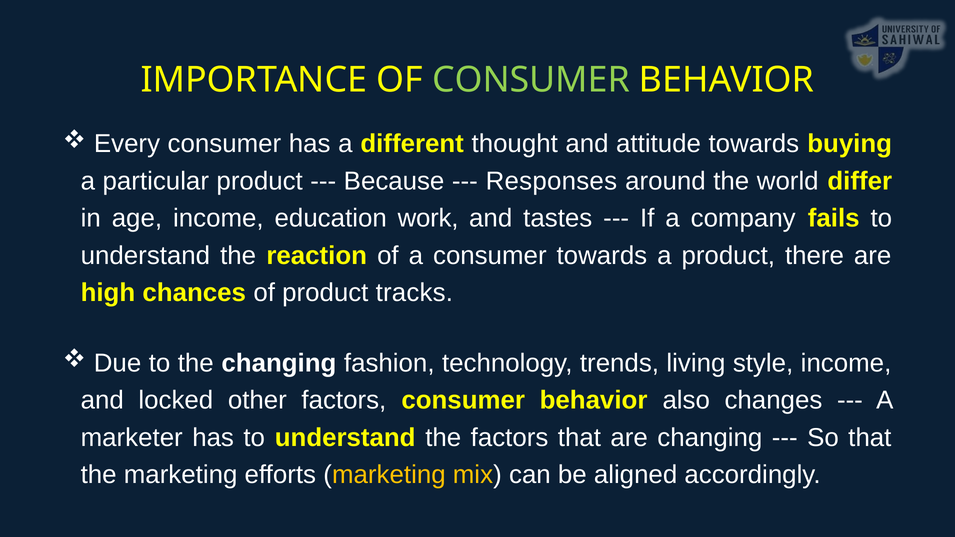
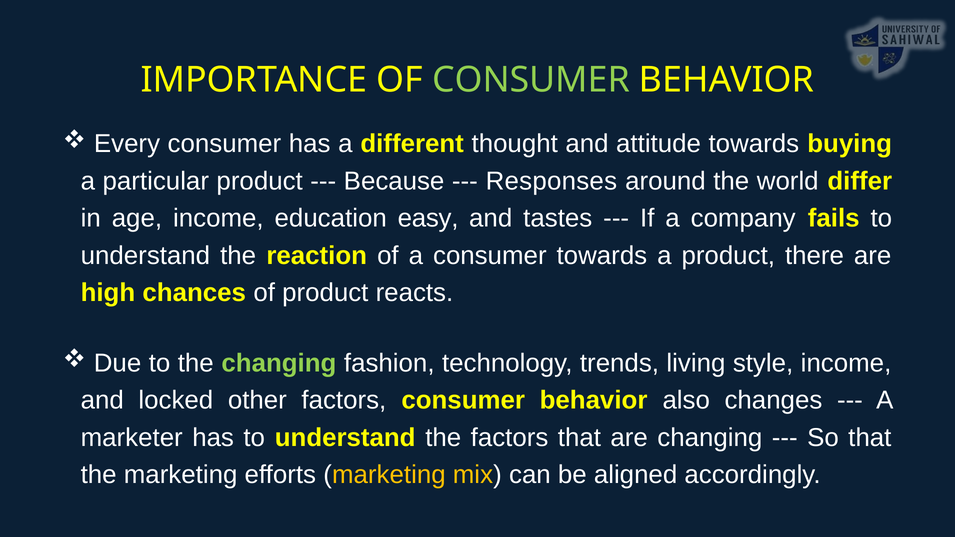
work: work -> easy
tracks: tracks -> reacts
changing at (279, 363) colour: white -> light green
